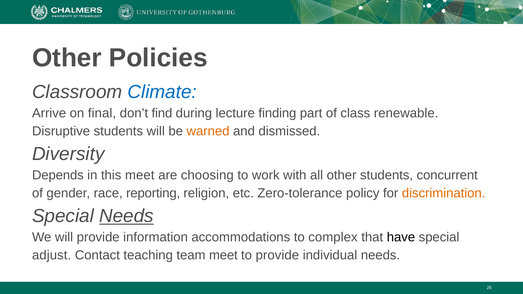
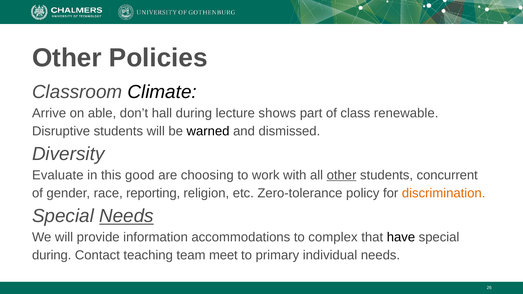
Climate colour: blue -> black
final: final -> able
find: find -> hall
ﬁnding: ﬁnding -> shows
warned colour: orange -> black
Depends: Depends -> Evaluate
this meet: meet -> good
other at (342, 175) underline: none -> present
adjust at (52, 255): adjust -> during
to provide: provide -> primary
